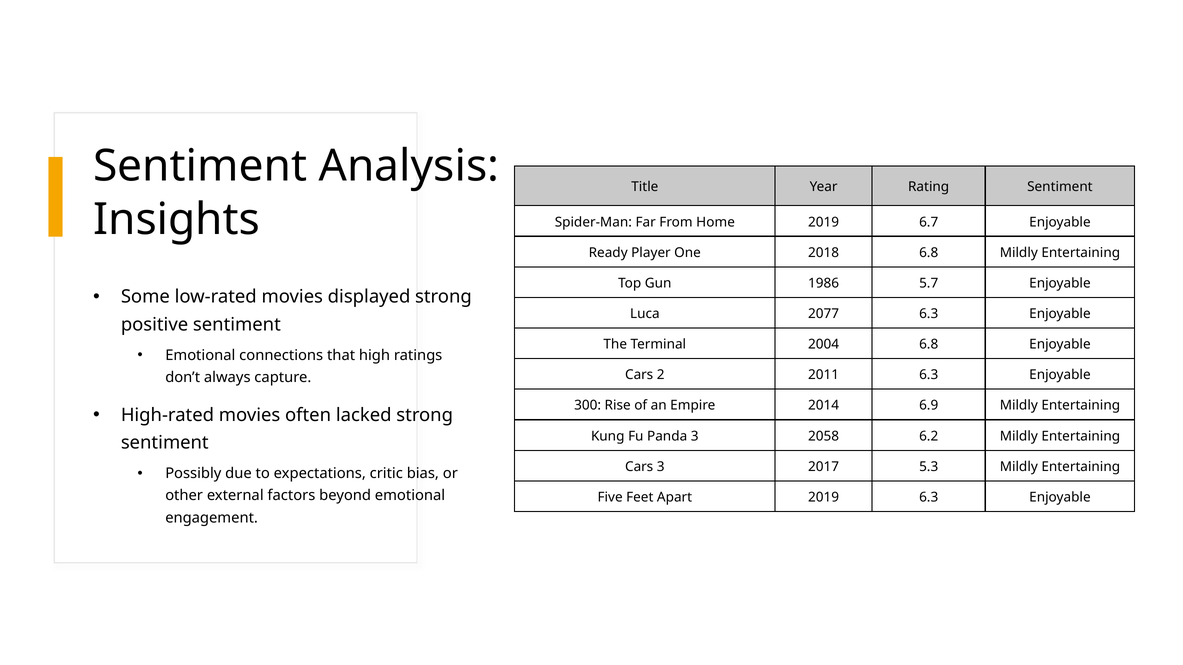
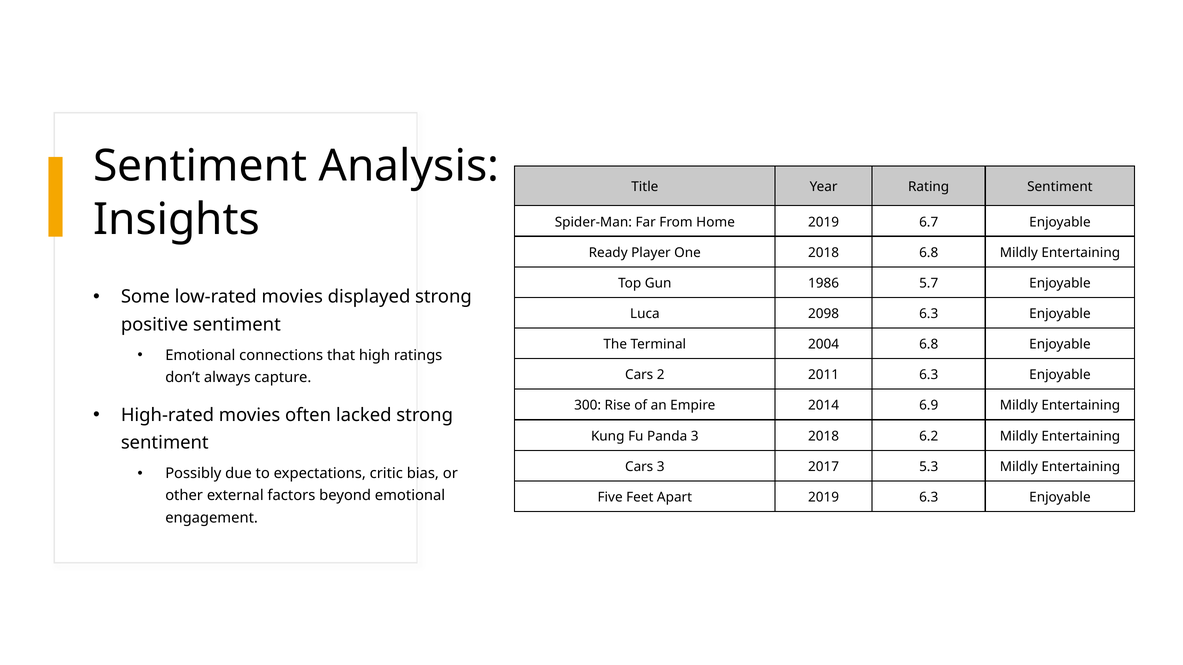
2077: 2077 -> 2098
3 2058: 2058 -> 2018
